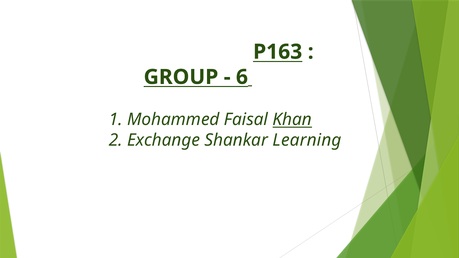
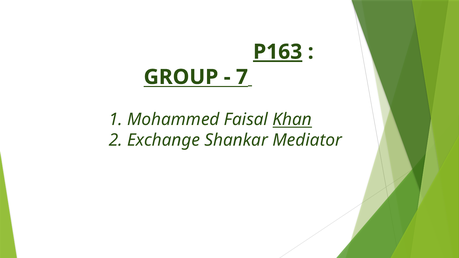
P163 underline: none -> present
6: 6 -> 7
Learning: Learning -> Mediator
